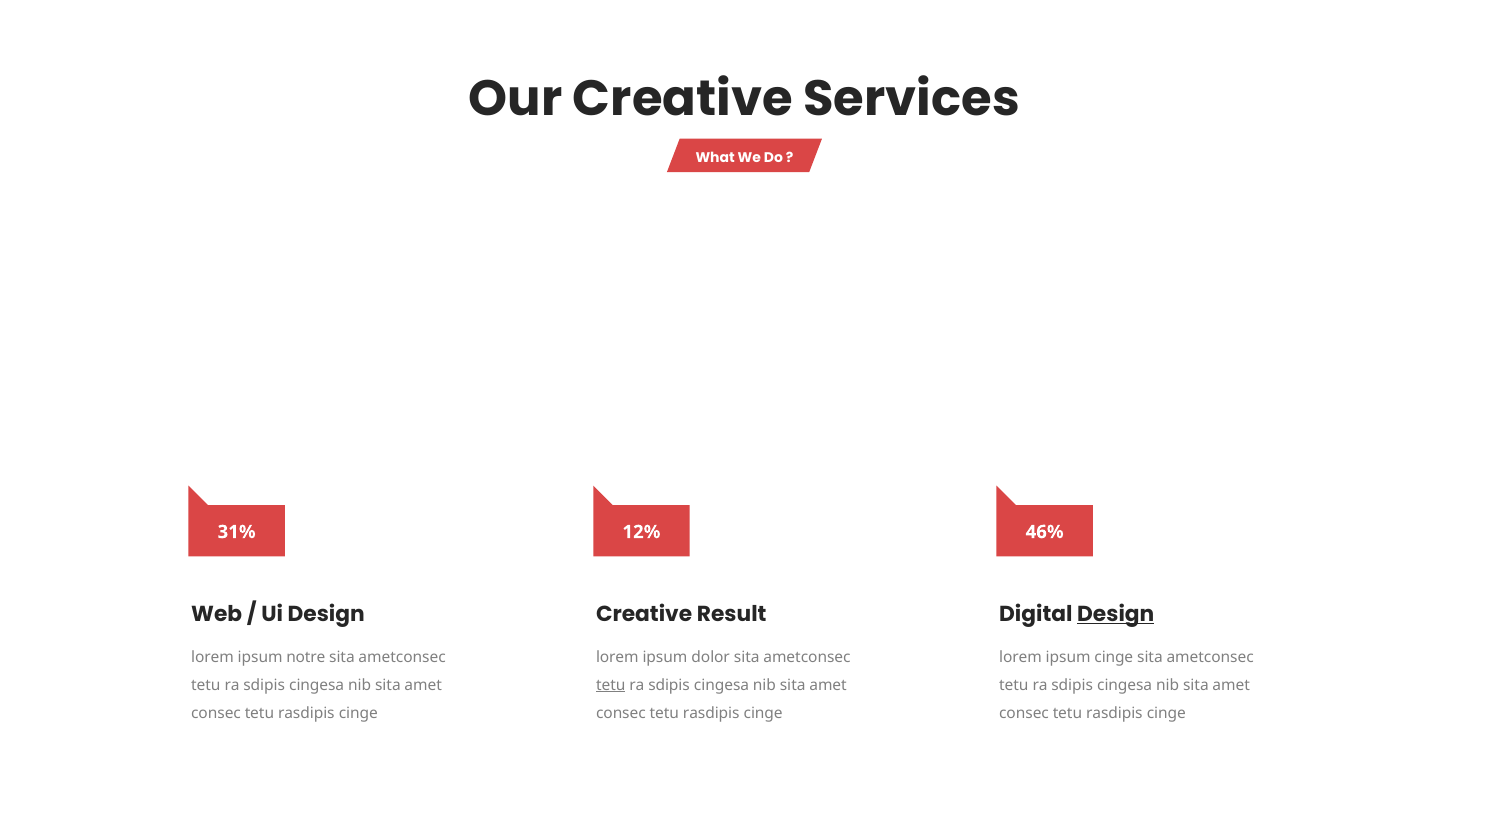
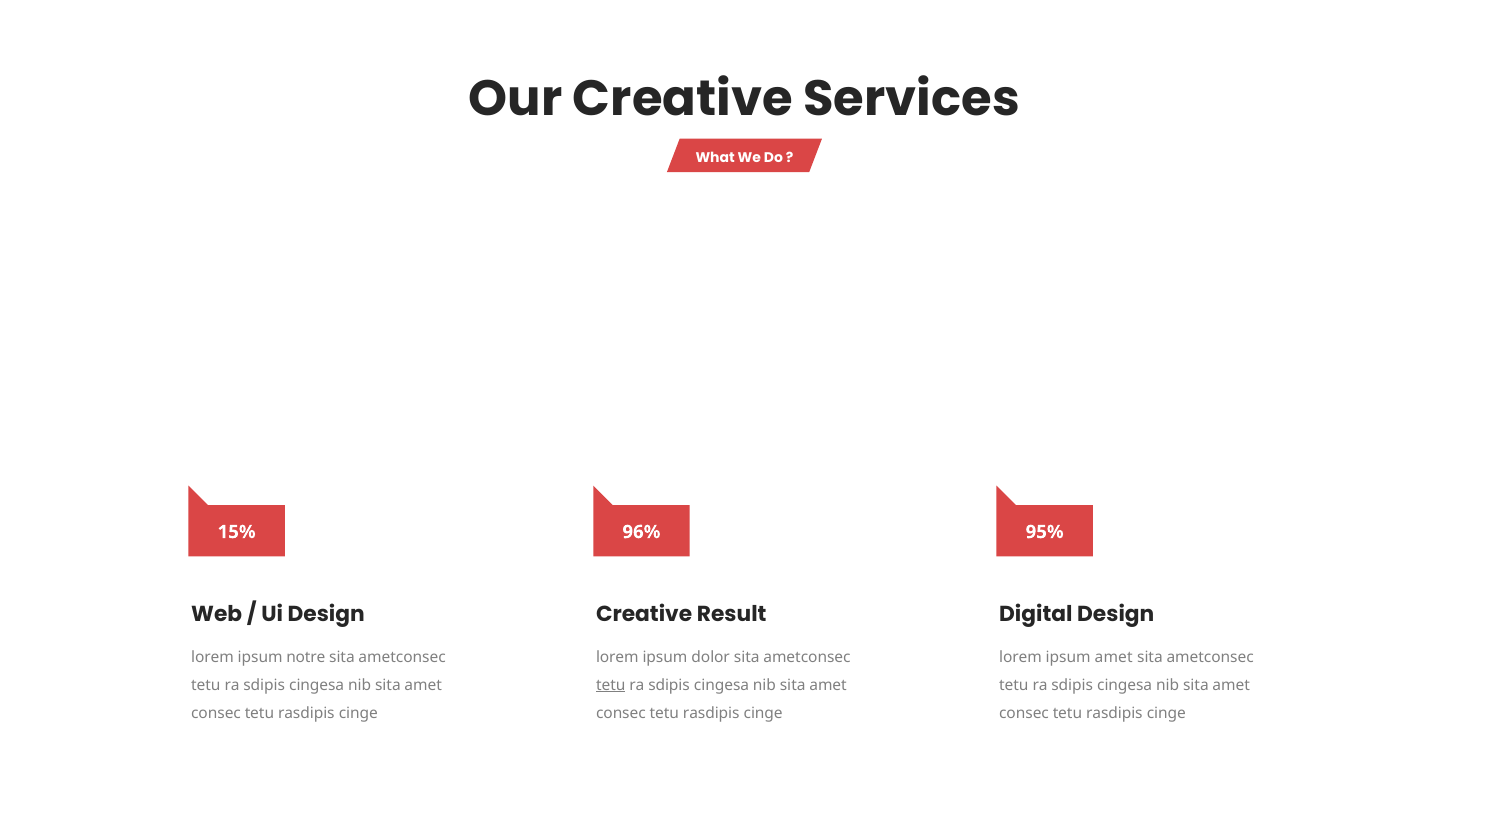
31%: 31% -> 15%
12%: 12% -> 96%
46%: 46% -> 95%
Design at (1116, 614) underline: present -> none
ipsum cinge: cinge -> amet
